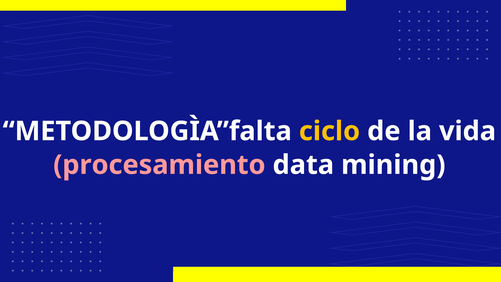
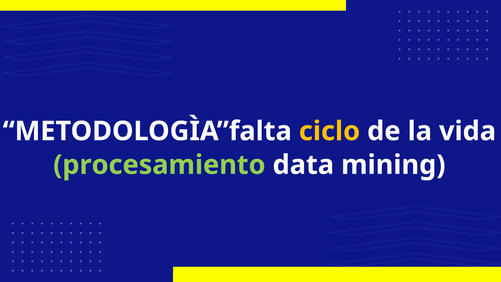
procesamiento colour: pink -> light green
